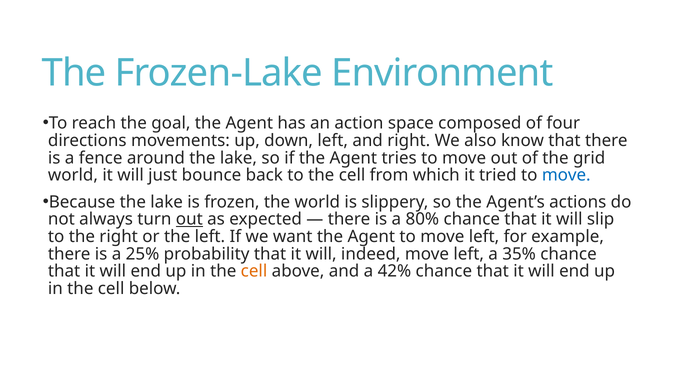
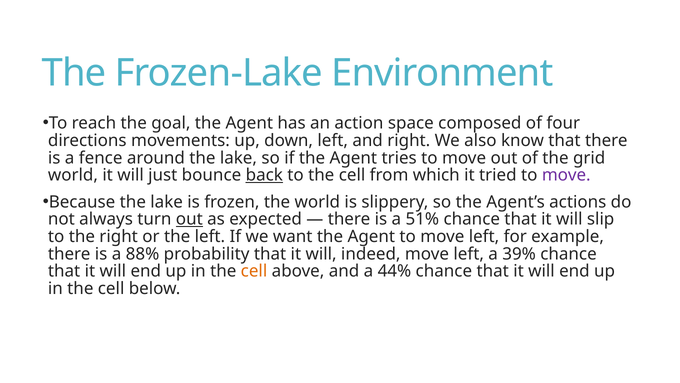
back underline: none -> present
move at (566, 175) colour: blue -> purple
80%: 80% -> 51%
25%: 25% -> 88%
35%: 35% -> 39%
42%: 42% -> 44%
